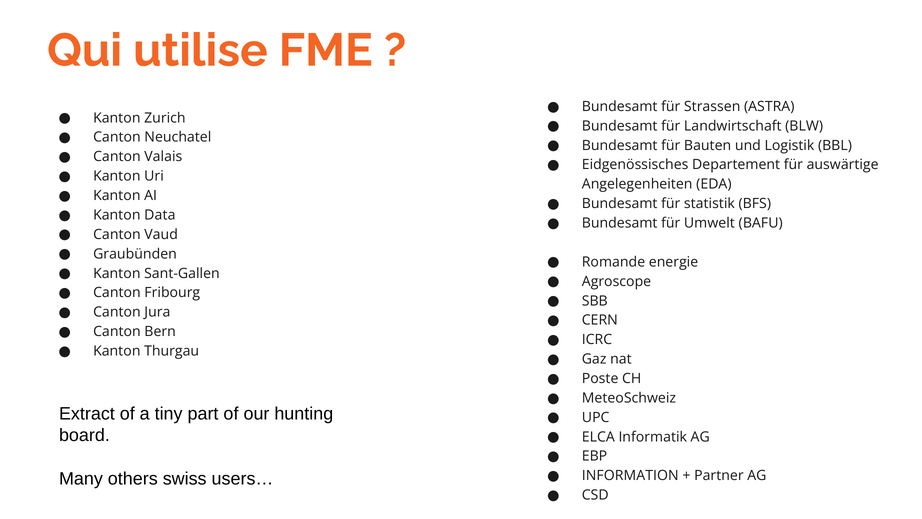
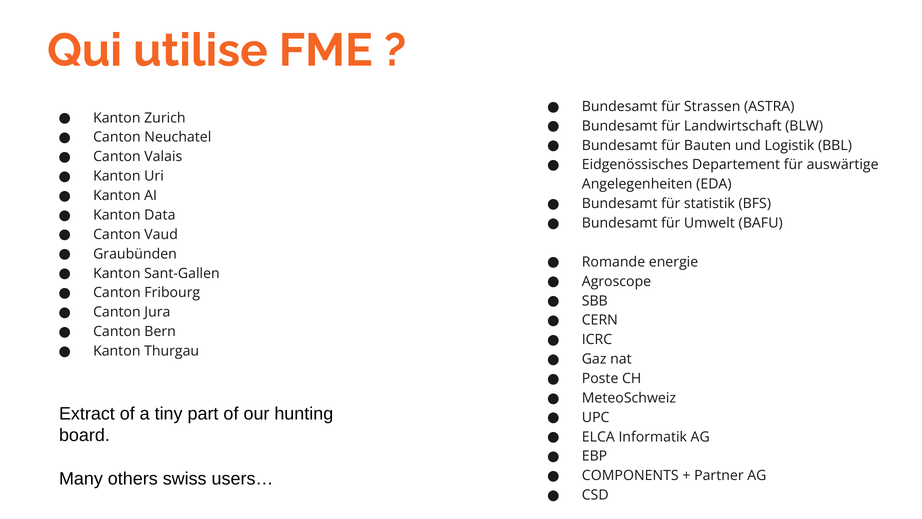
INFORMATION: INFORMATION -> COMPONENTS
